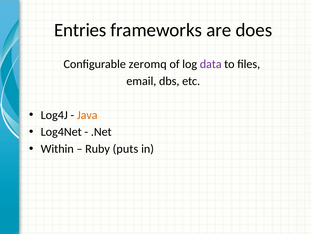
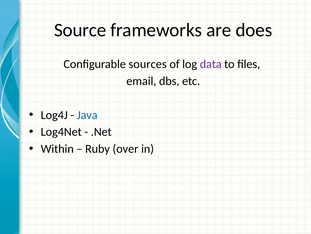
Entries: Entries -> Source
zeromq: zeromq -> sources
Java colour: orange -> blue
puts: puts -> over
